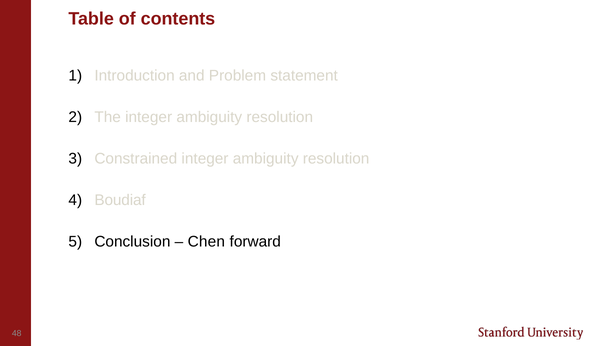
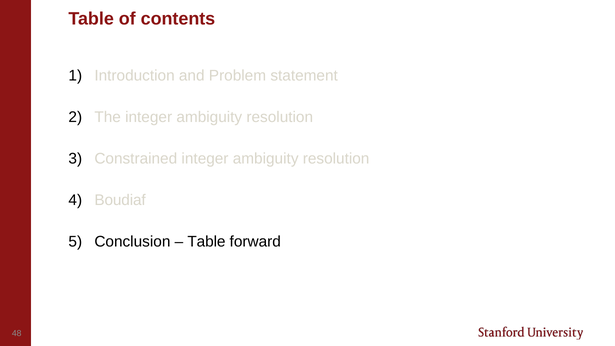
Chen at (206, 242): Chen -> Table
